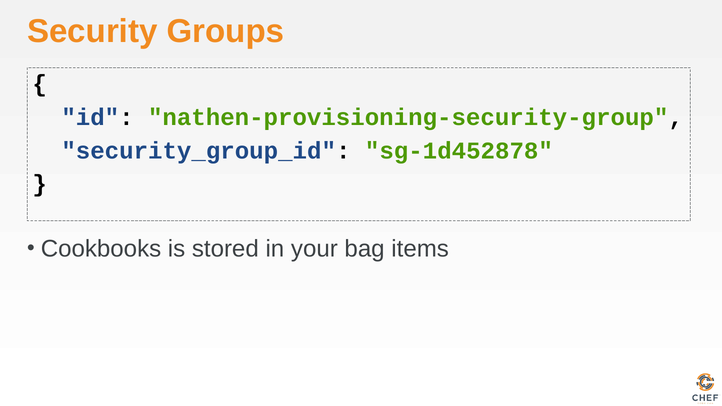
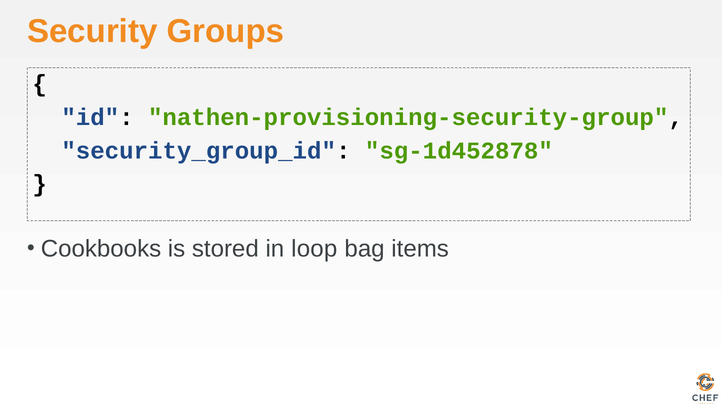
your: your -> loop
